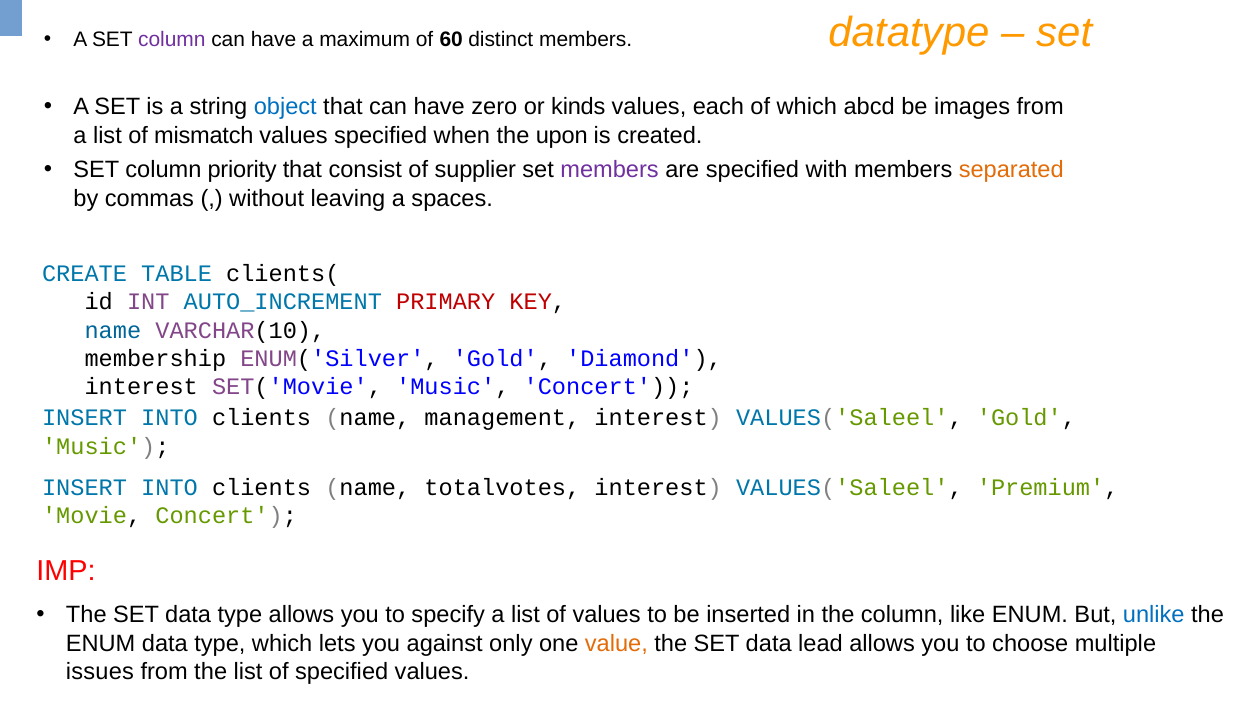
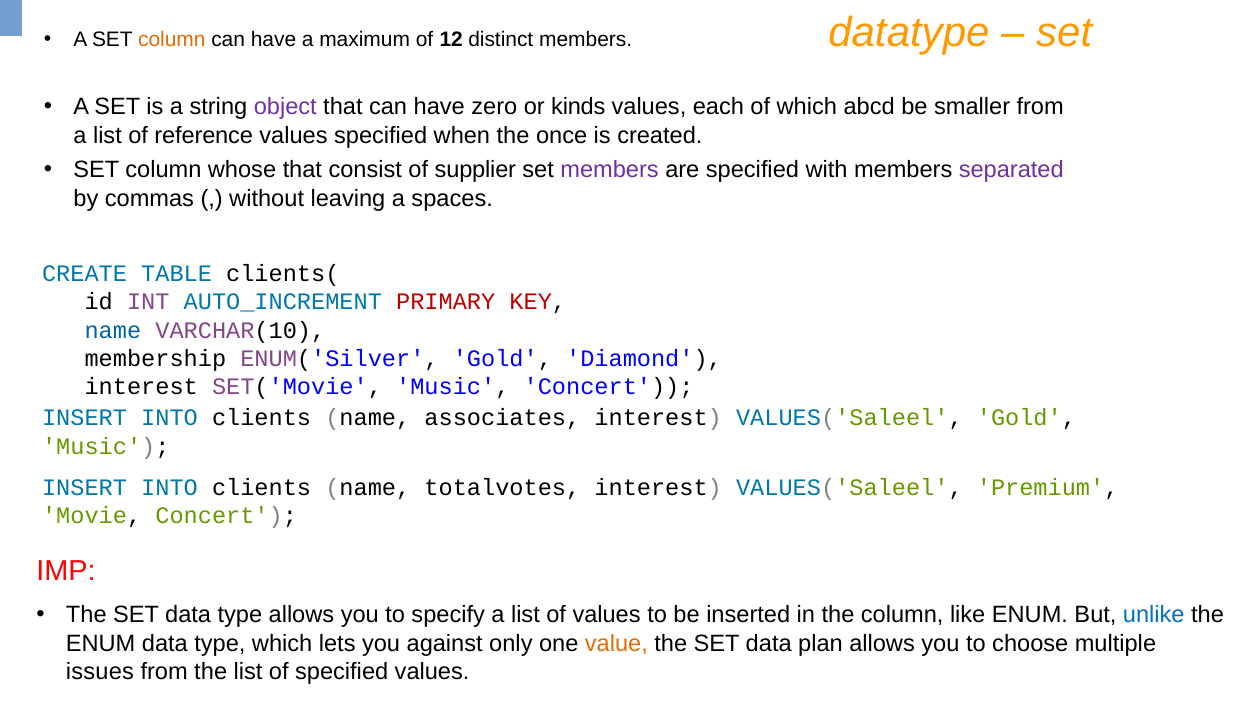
column at (172, 40) colour: purple -> orange
60: 60 -> 12
object colour: blue -> purple
images: images -> smaller
mismatch: mismatch -> reference
upon: upon -> once
priority: priority -> whose
separated colour: orange -> purple
management: management -> associates
lead: lead -> plan
